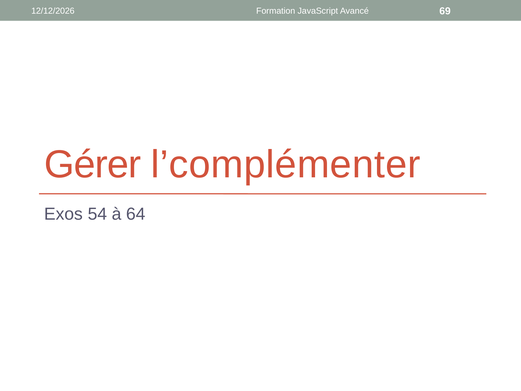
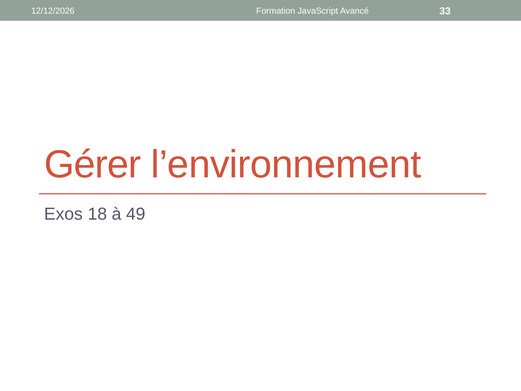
69: 69 -> 33
l’complémenter: l’complémenter -> l’environnement
54: 54 -> 18
64: 64 -> 49
